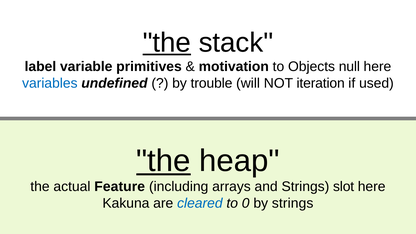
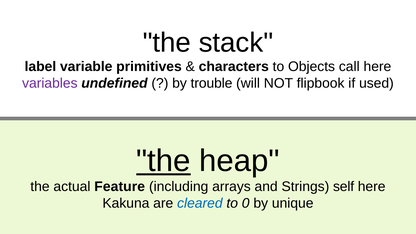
the at (167, 43) underline: present -> none
motivation: motivation -> characters
null: null -> call
variables colour: blue -> purple
iteration: iteration -> flipbook
slot: slot -> self
by strings: strings -> unique
